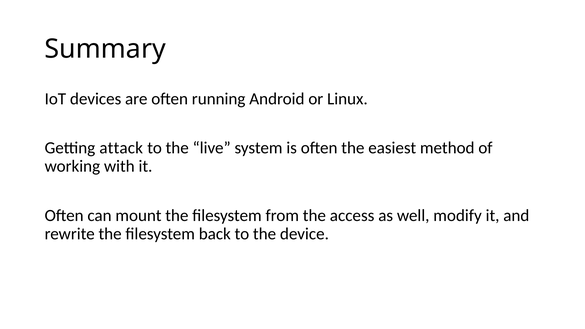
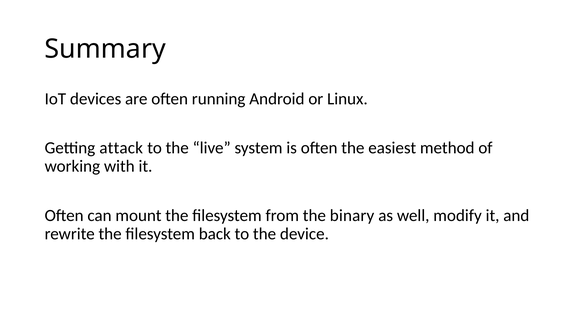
access: access -> binary
